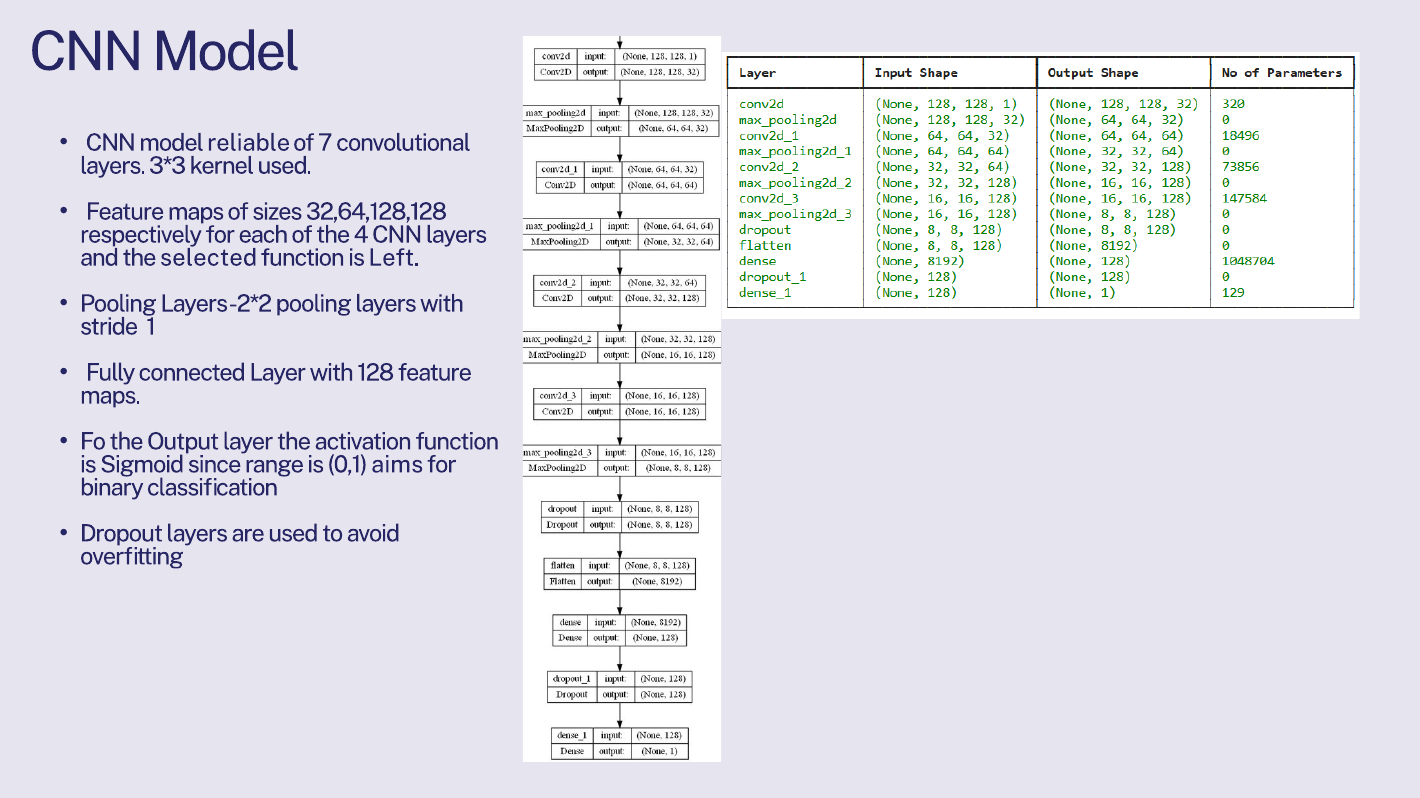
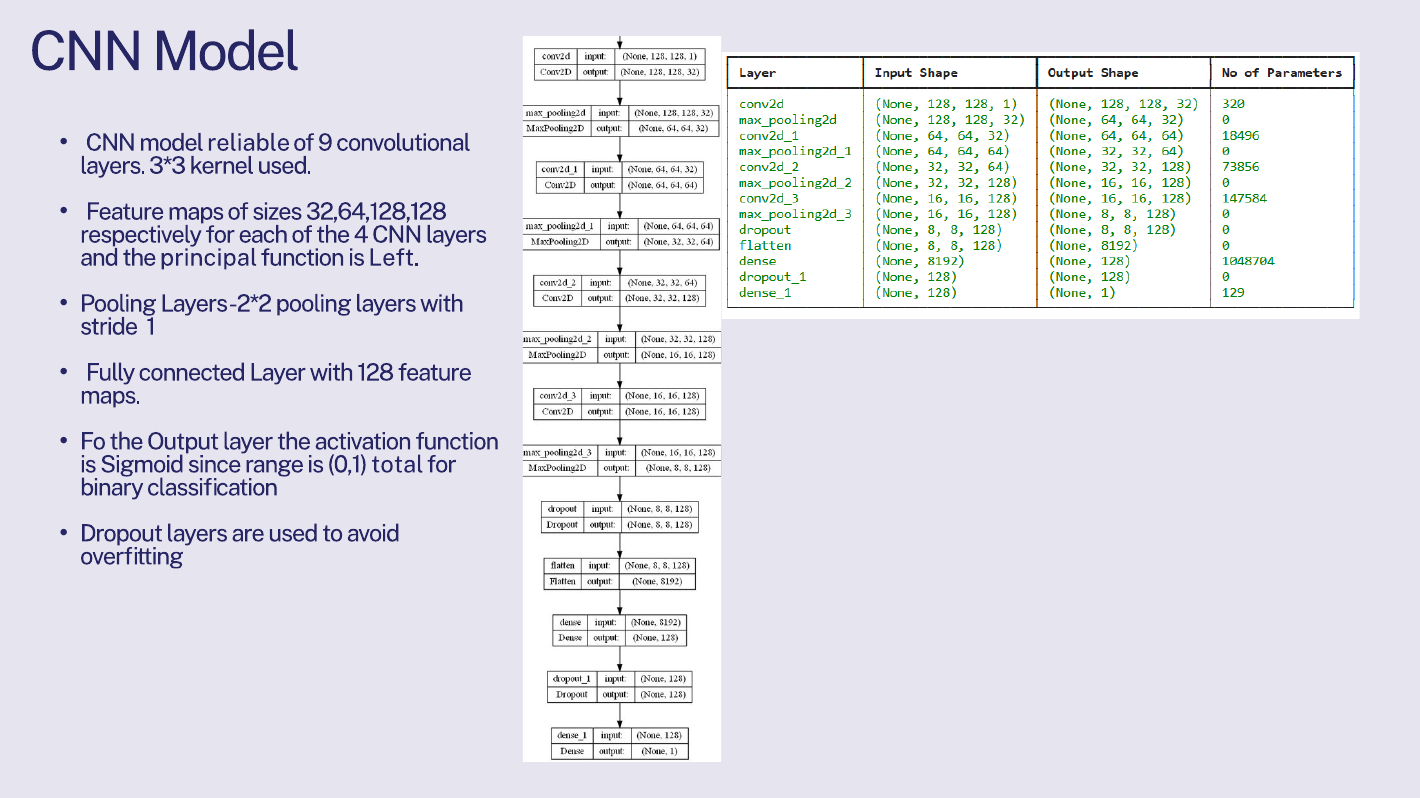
7: 7 -> 9
selected: selected -> principal
aims: aims -> total
